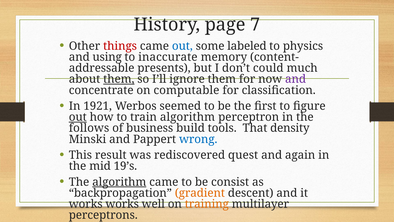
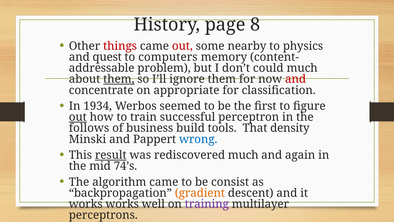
7: 7 -> 8
out at (182, 46) colour: blue -> red
labeled: labeled -> nearby
using: using -> quest
inaccurate: inaccurate -> computers
presents: presents -> problem
and at (296, 79) colour: purple -> red
computable: computable -> appropriate
1921: 1921 -> 1934
train algorithm: algorithm -> successful
result underline: none -> present
rediscovered quest: quest -> much
19’s: 19’s -> 74’s
algorithm at (119, 182) underline: present -> none
training colour: orange -> purple
